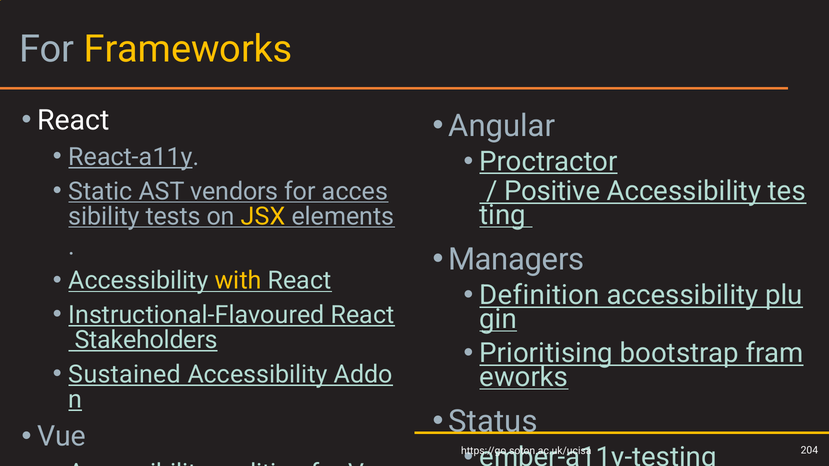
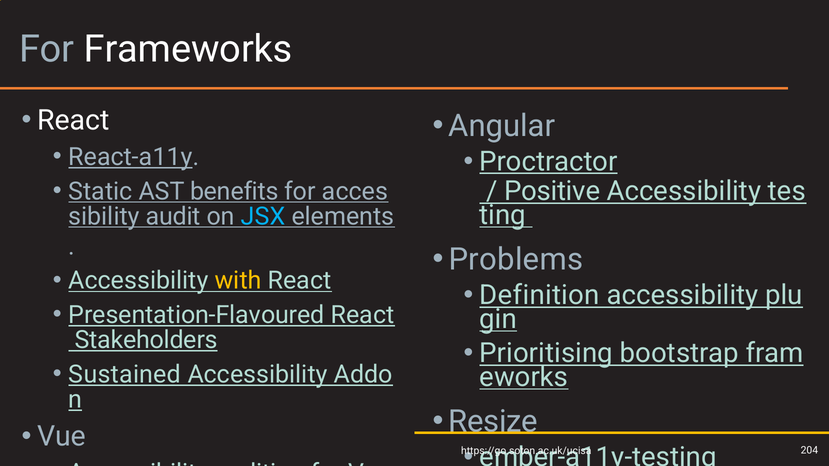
Frameworks colour: yellow -> white
vendors: vendors -> benefits
tests: tests -> audit
JSX colour: yellow -> light blue
Managers: Managers -> Problems
Instructional-Flavoured: Instructional-Flavoured -> Presentation-Flavoured
Status: Status -> Resize
